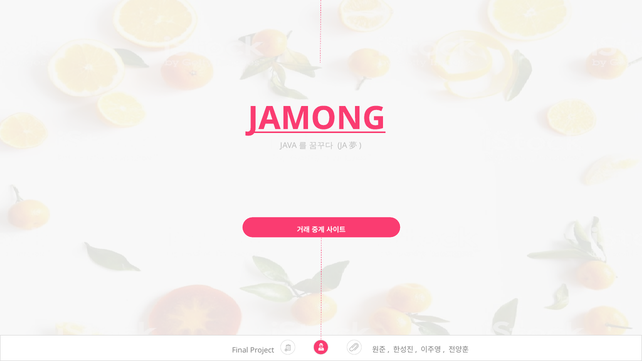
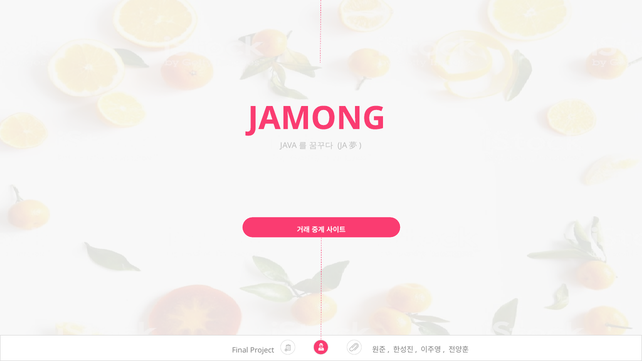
JAMONG underline: present -> none
